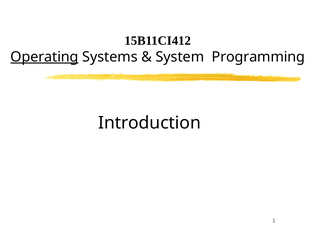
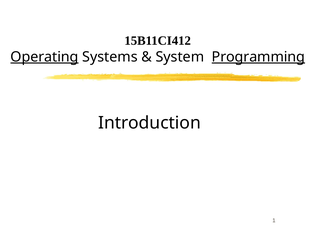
Programming underline: none -> present
